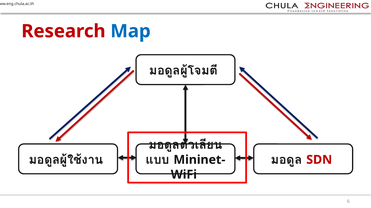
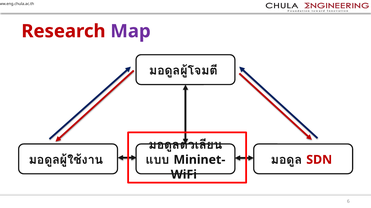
Map colour: blue -> purple
